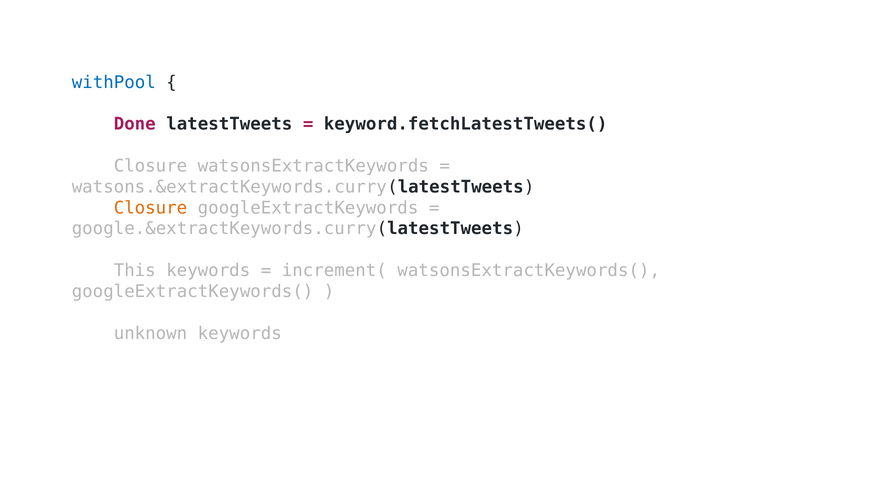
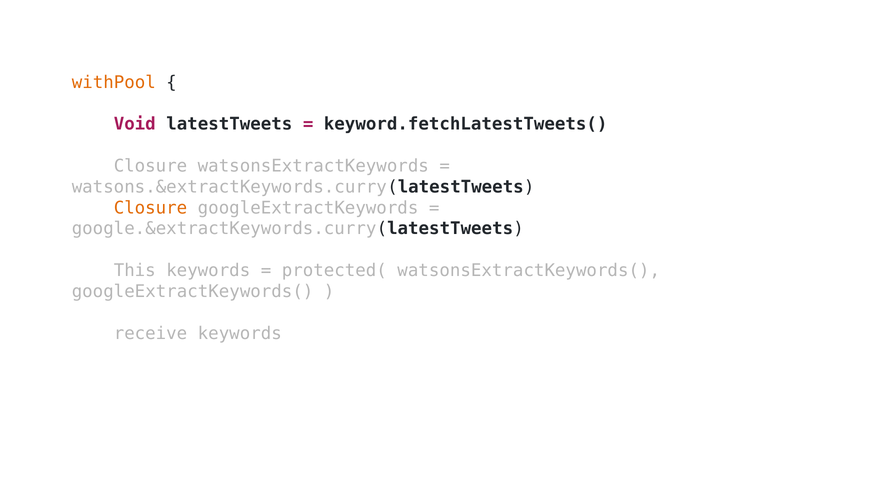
withPool colour: blue -> orange
Done: Done -> Void
increment(: increment( -> protected(
unknown: unknown -> receive
